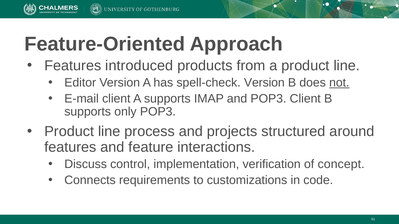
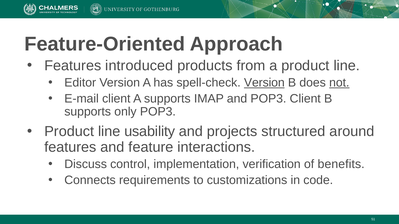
Version at (264, 83) underline: none -> present
process: process -> usability
concept: concept -> benefits
